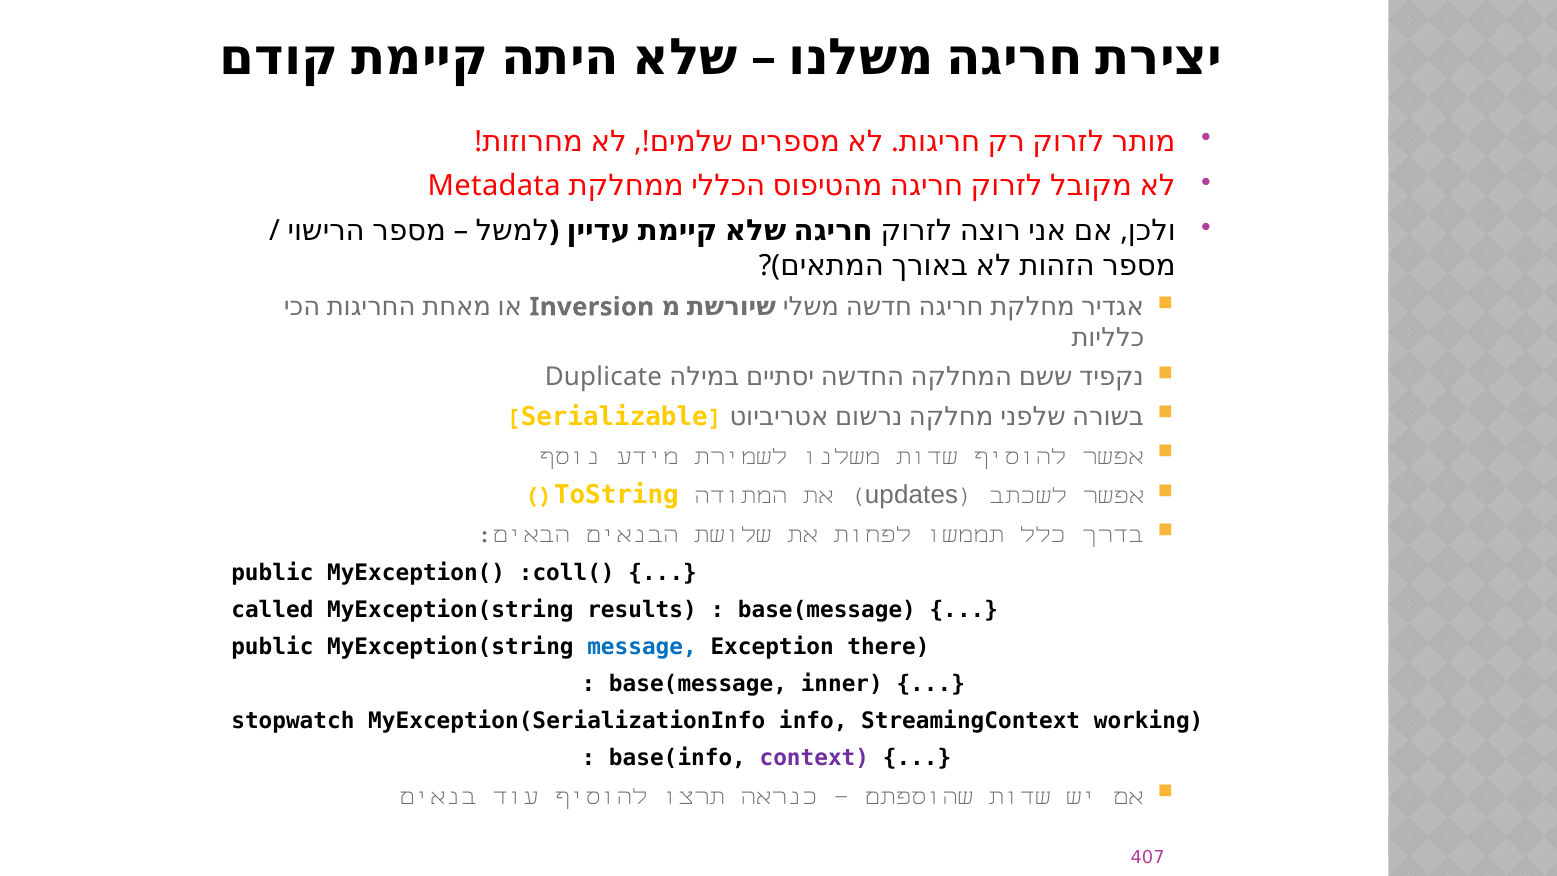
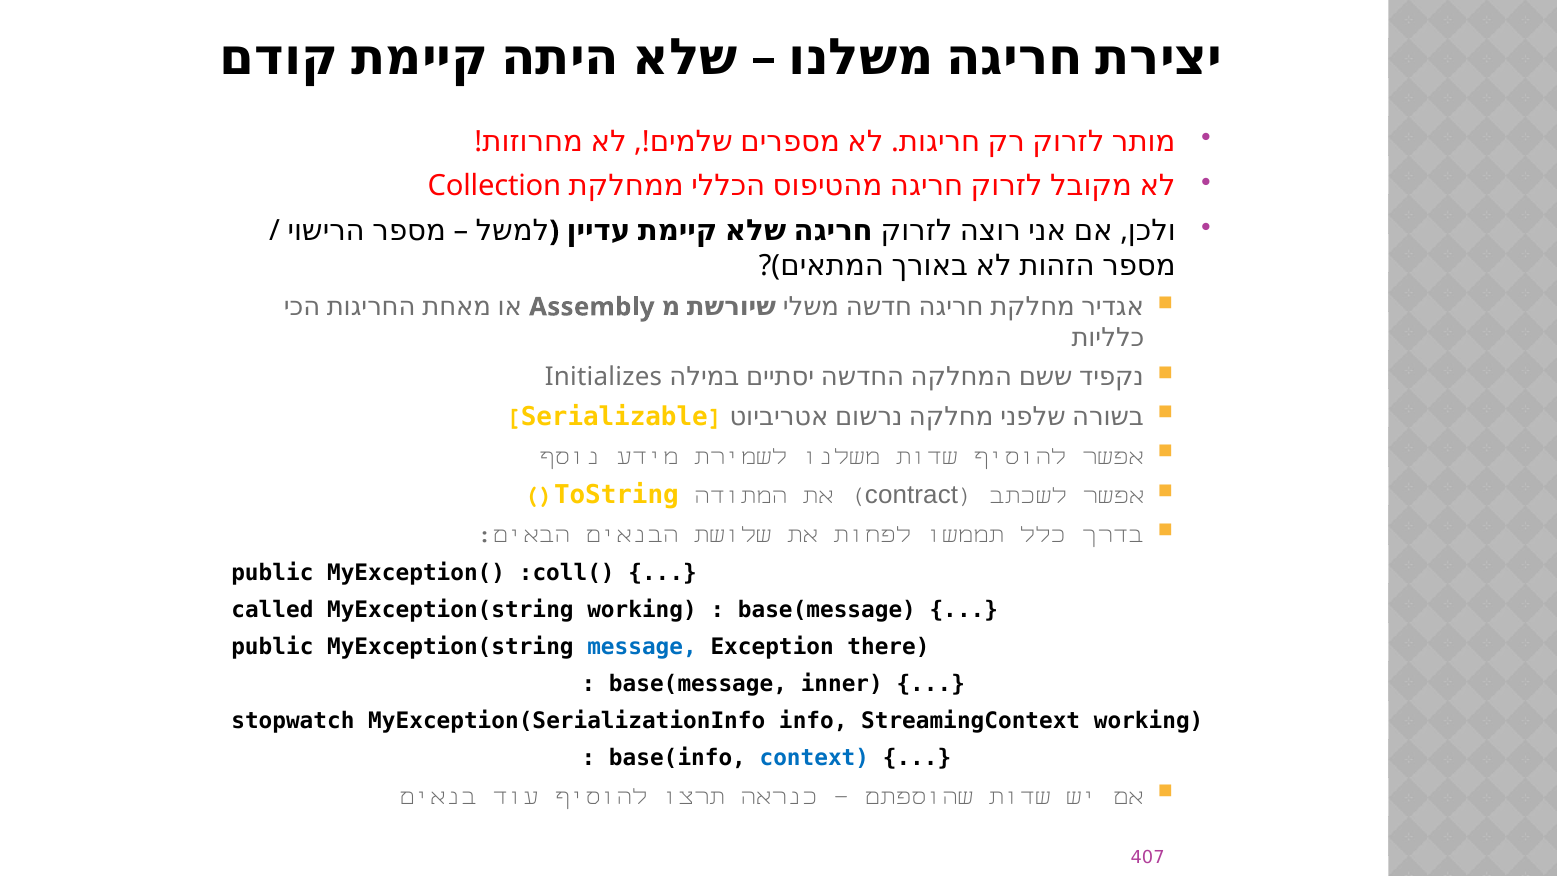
Metadata: Metadata -> Collection
Inversion: Inversion -> Assembly
Duplicate: Duplicate -> Initializes
updates: updates -> contract
MyException(string results: results -> working
context colour: purple -> blue
